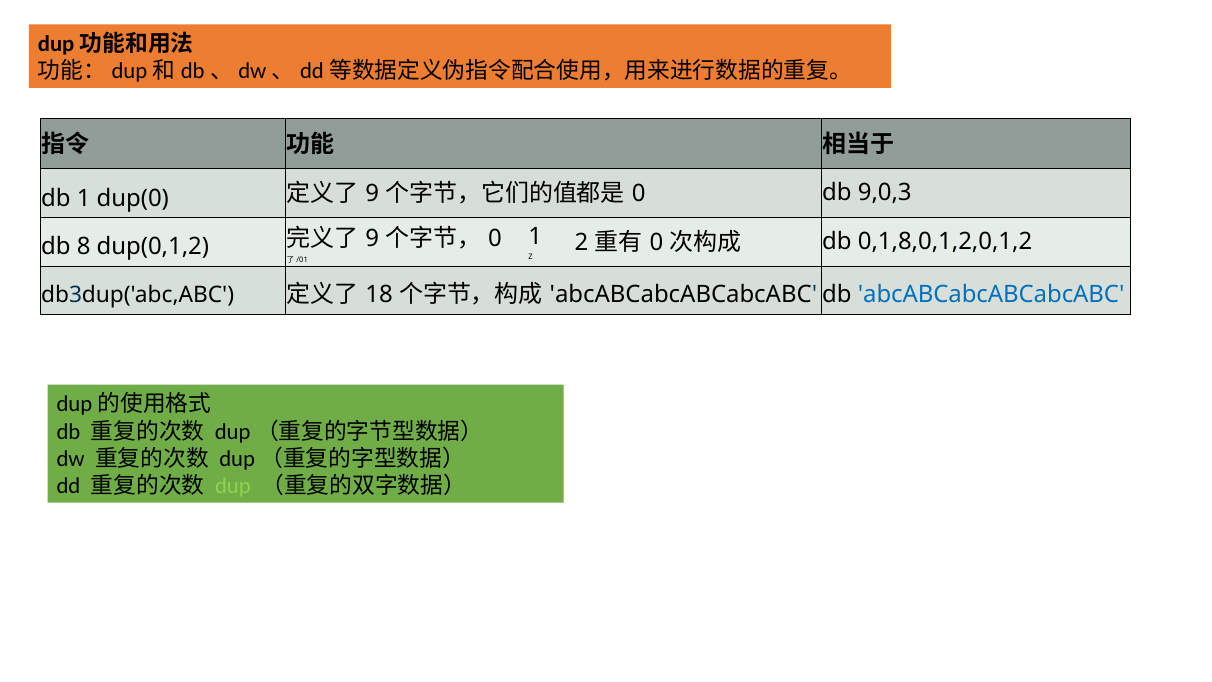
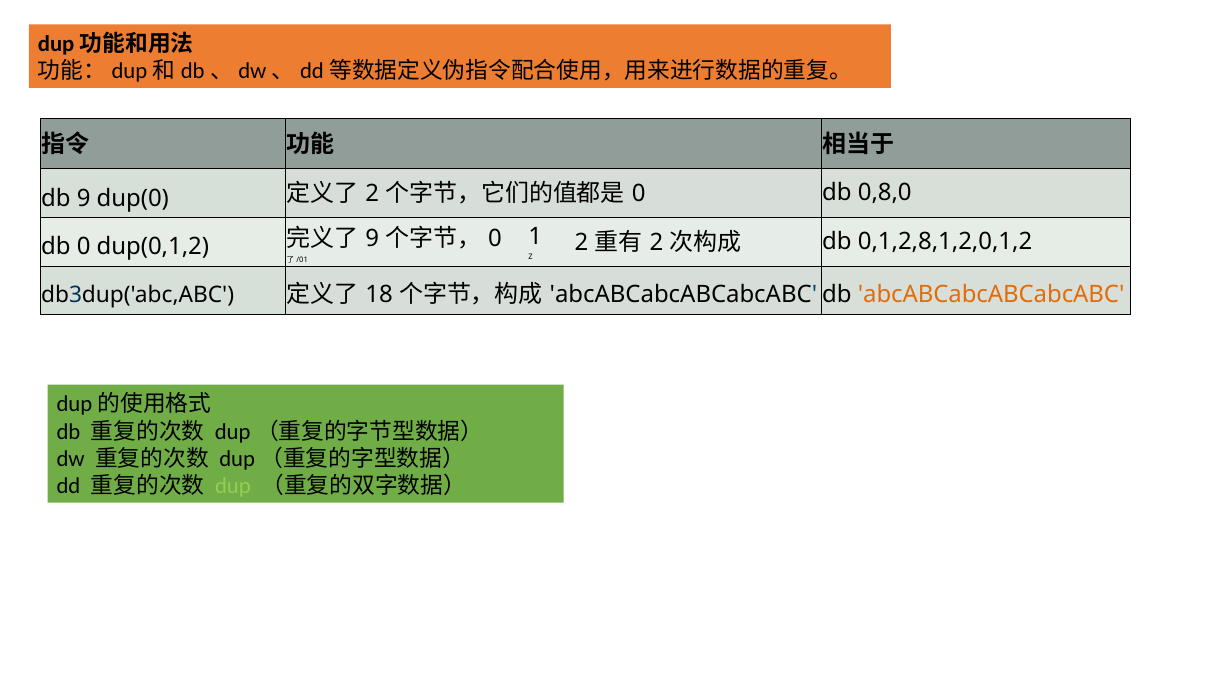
db 1: 1 -> 9
9 at (372, 194): 9 -> 2
9,0,3: 9,0,3 -> 0,8,0
db 8: 8 -> 0
0 at (656, 243): 0 -> 2
0,1,8,0,1,2,0,1,2: 0,1,8,0,1,2,0,1,2 -> 0,1,2,8,1,2,0,1,2
abcABCabcABCabcABC colour: blue -> orange
